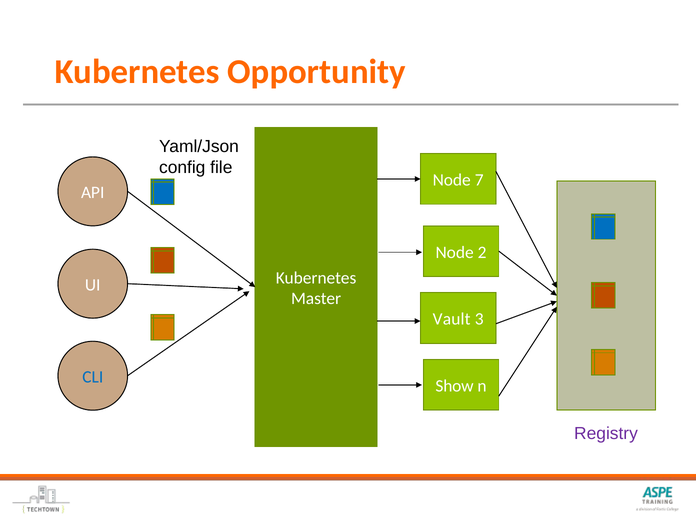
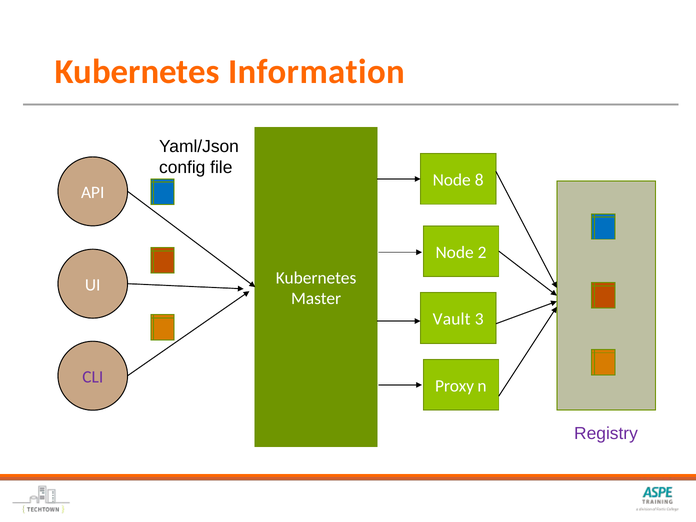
Opportunity: Opportunity -> Information
7: 7 -> 8
CLI colour: blue -> purple
Show: Show -> Proxy
